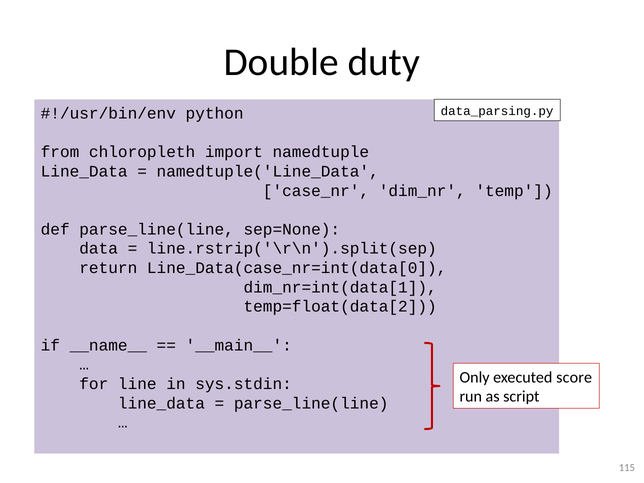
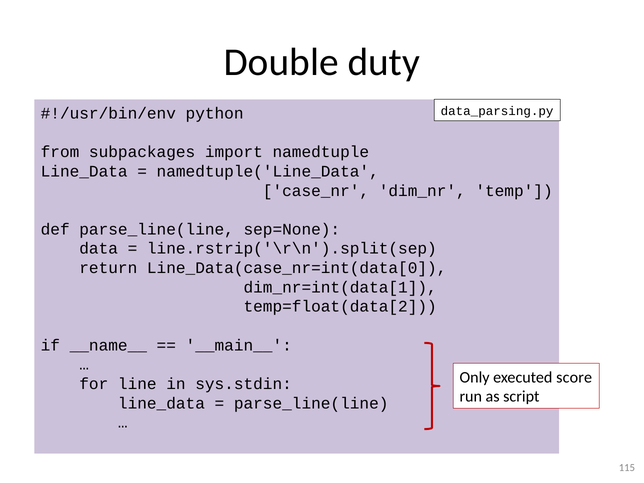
chloropleth: chloropleth -> subpackages
